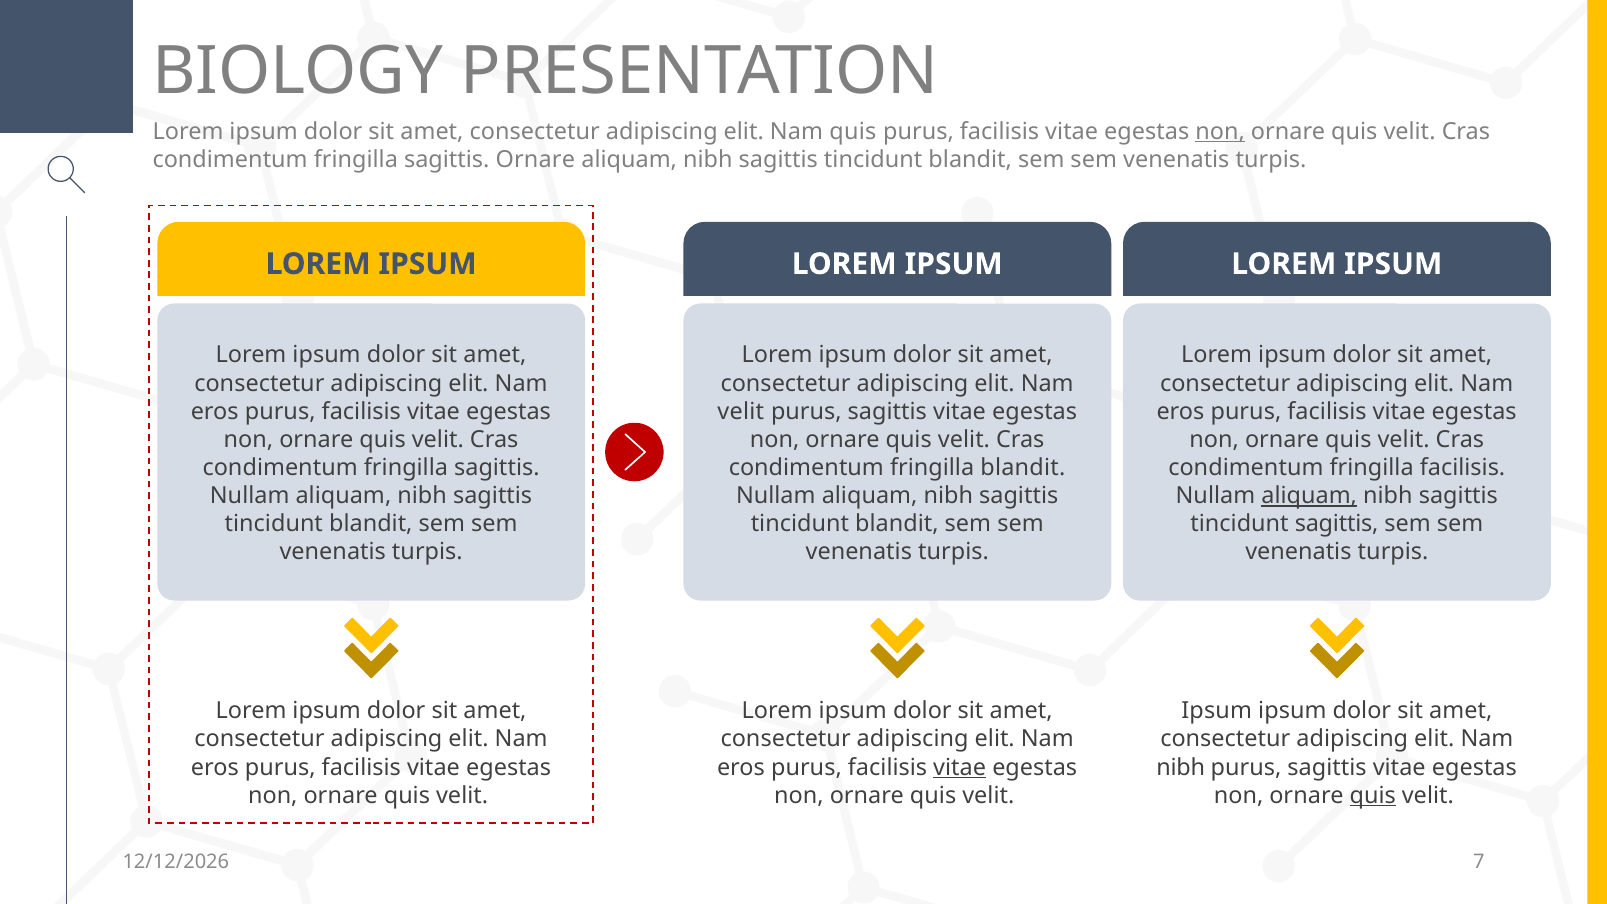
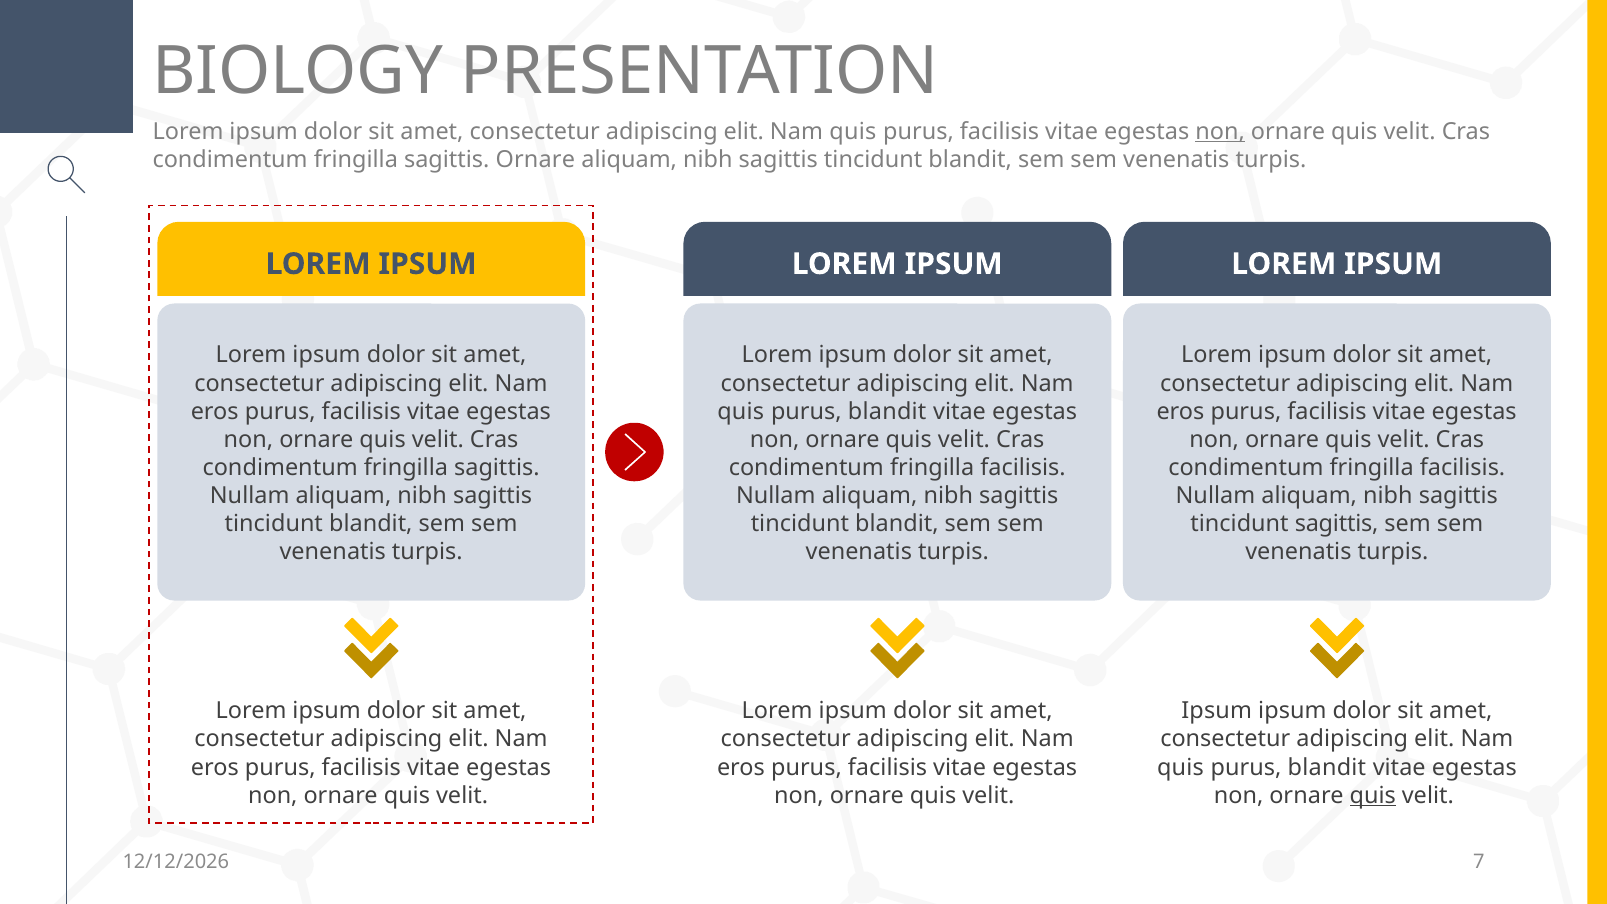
velit at (741, 411): velit -> quis
sagittis at (887, 411): sagittis -> blandit
blandit at (1023, 468): blandit -> facilisis
aliquam at (1309, 496) underline: present -> none
vitae at (960, 767) underline: present -> none
nibh at (1181, 767): nibh -> quis
sagittis at (1327, 767): sagittis -> blandit
